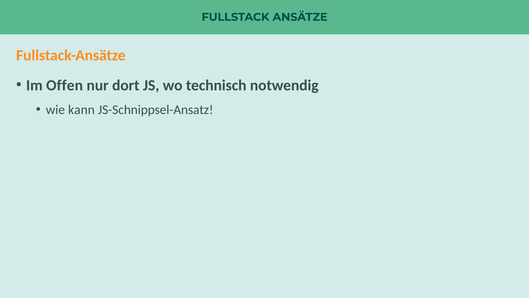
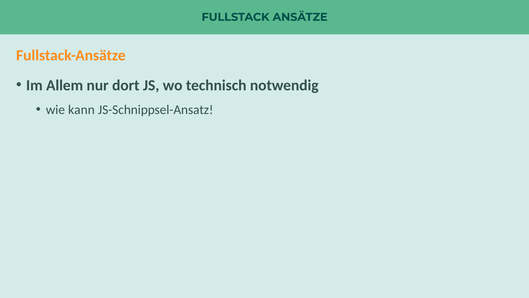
Offen: Offen -> Allem
